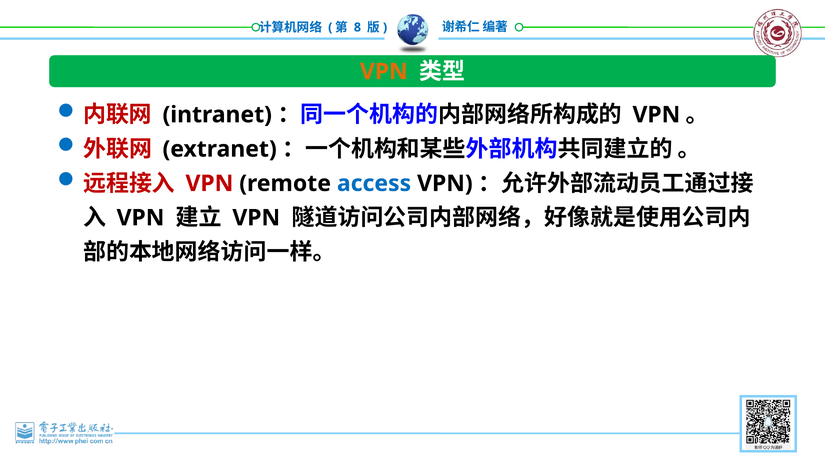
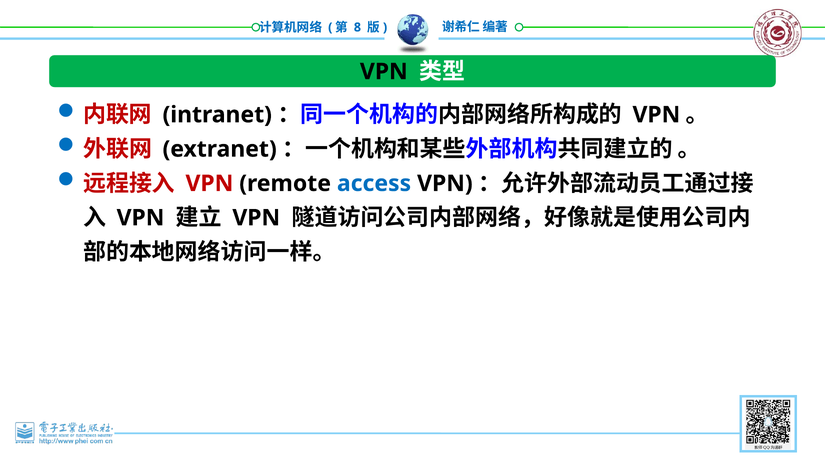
VPN at (384, 72) colour: orange -> black
